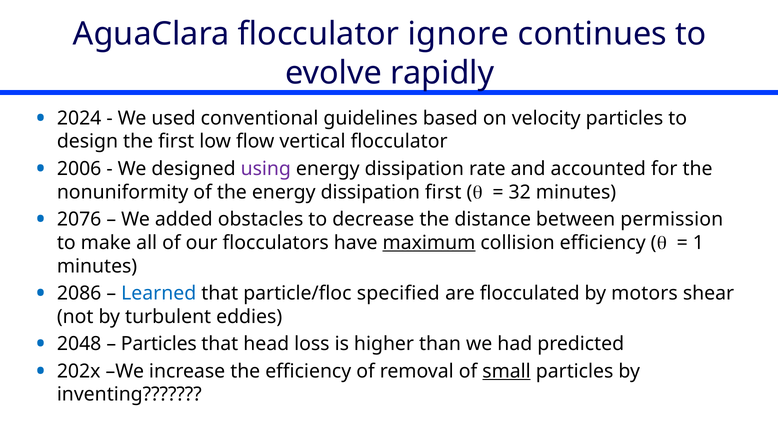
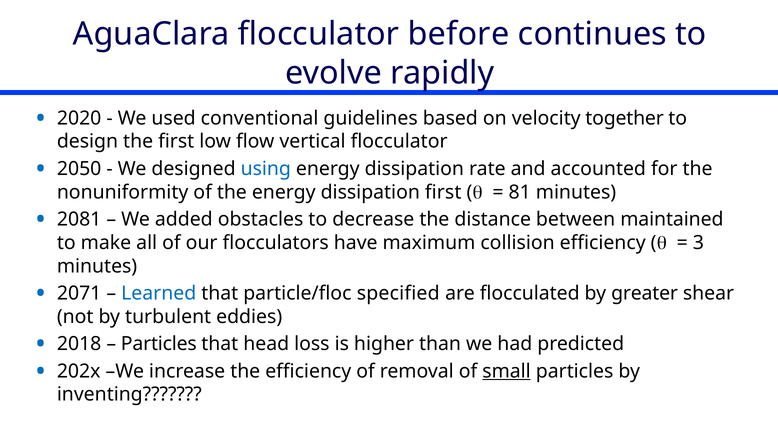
ignore: ignore -> before
2024: 2024 -> 2020
velocity particles: particles -> together
2006: 2006 -> 2050
using colour: purple -> blue
32: 32 -> 81
2076: 2076 -> 2081
permission: permission -> maintained
maximum underline: present -> none
1: 1 -> 3
2086: 2086 -> 2071
motors: motors -> greater
2048: 2048 -> 2018
